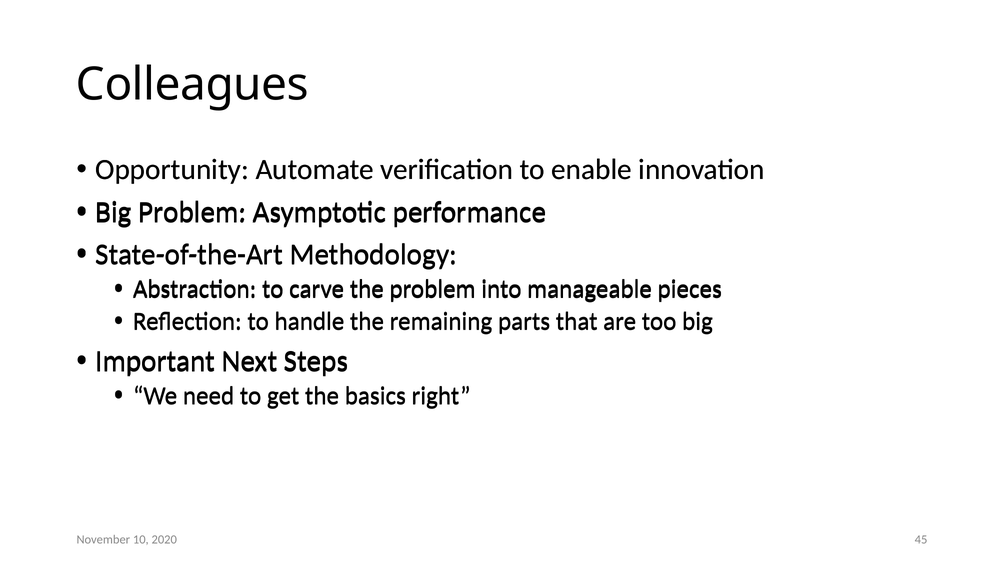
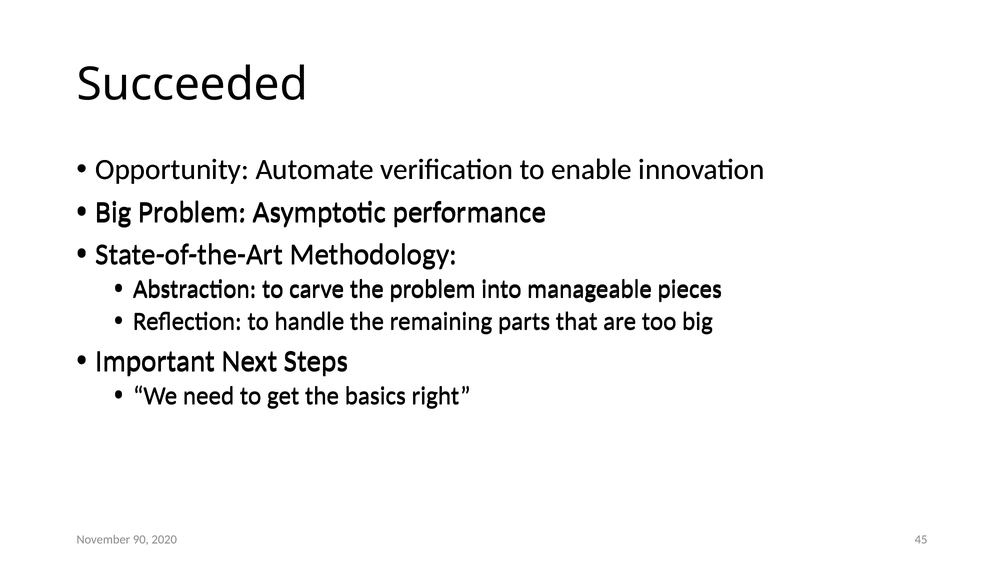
Colleagues: Colleagues -> Succeeded
10: 10 -> 90
